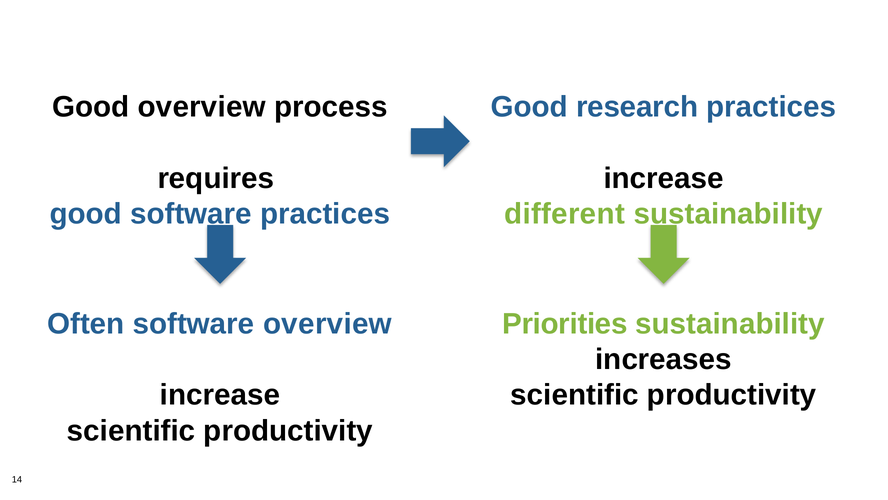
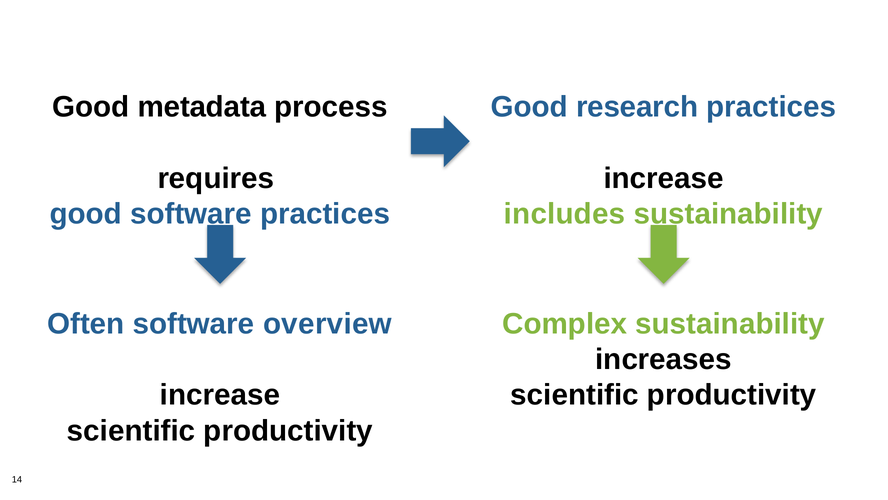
Good overview: overview -> metadata
different: different -> includes
Priorities: Priorities -> Complex
